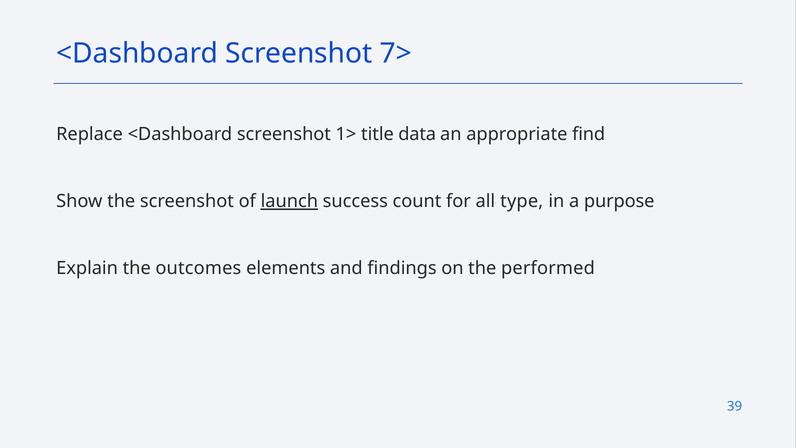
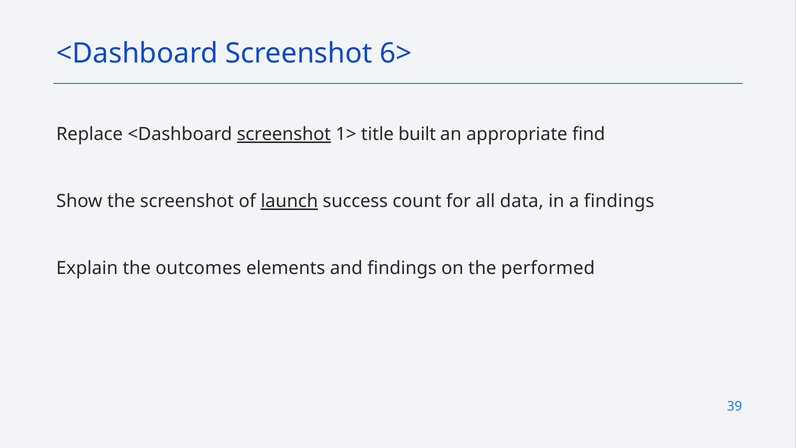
7>: 7> -> 6>
screenshot at (284, 134) underline: none -> present
data: data -> built
type: type -> data
a purpose: purpose -> findings
